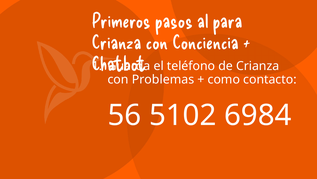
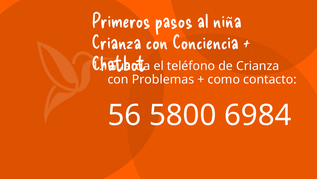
para: para -> niña
5102: 5102 -> 5800
